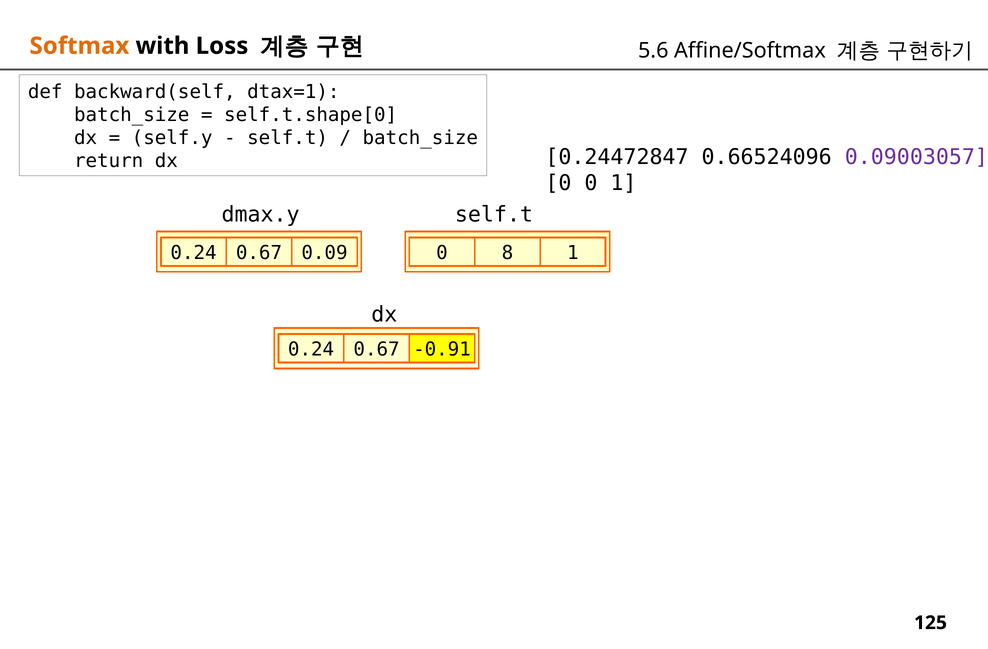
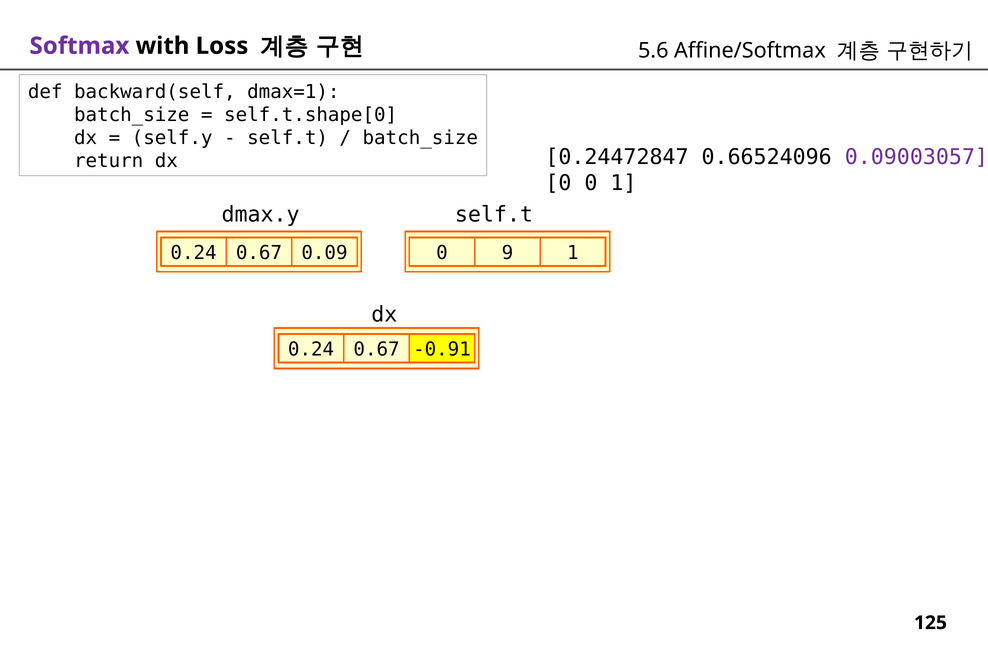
Softmax colour: orange -> purple
dtax=1: dtax=1 -> dmax=1
8: 8 -> 9
